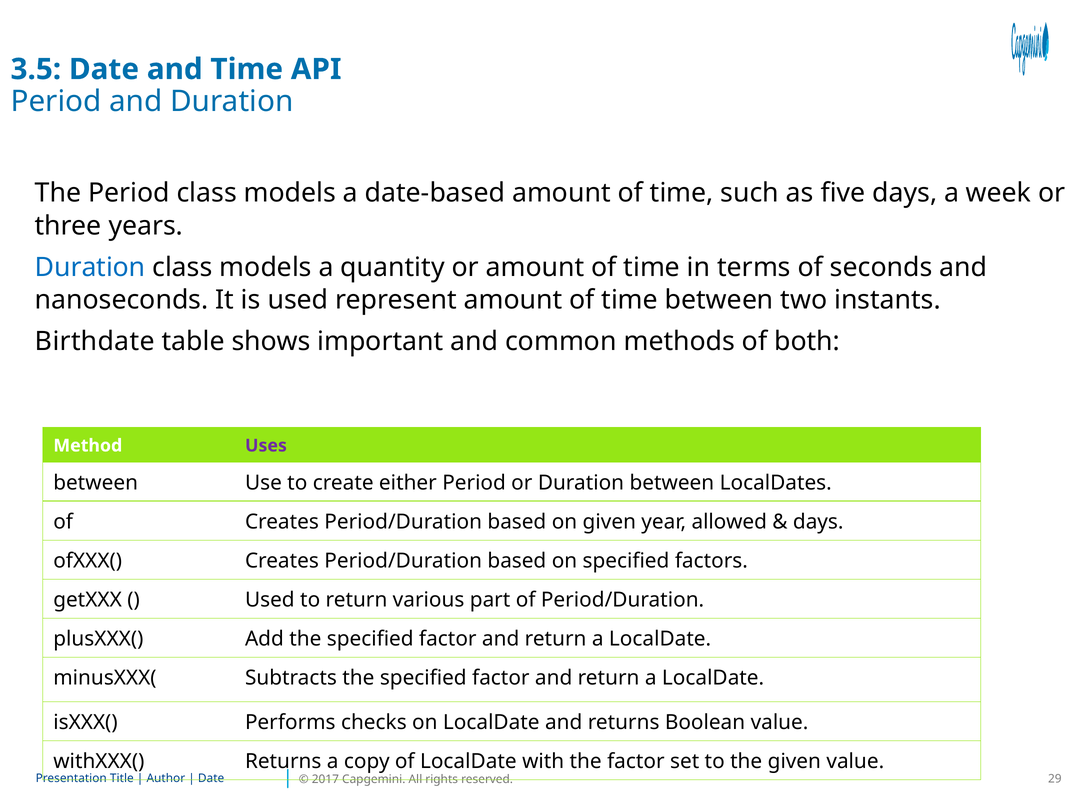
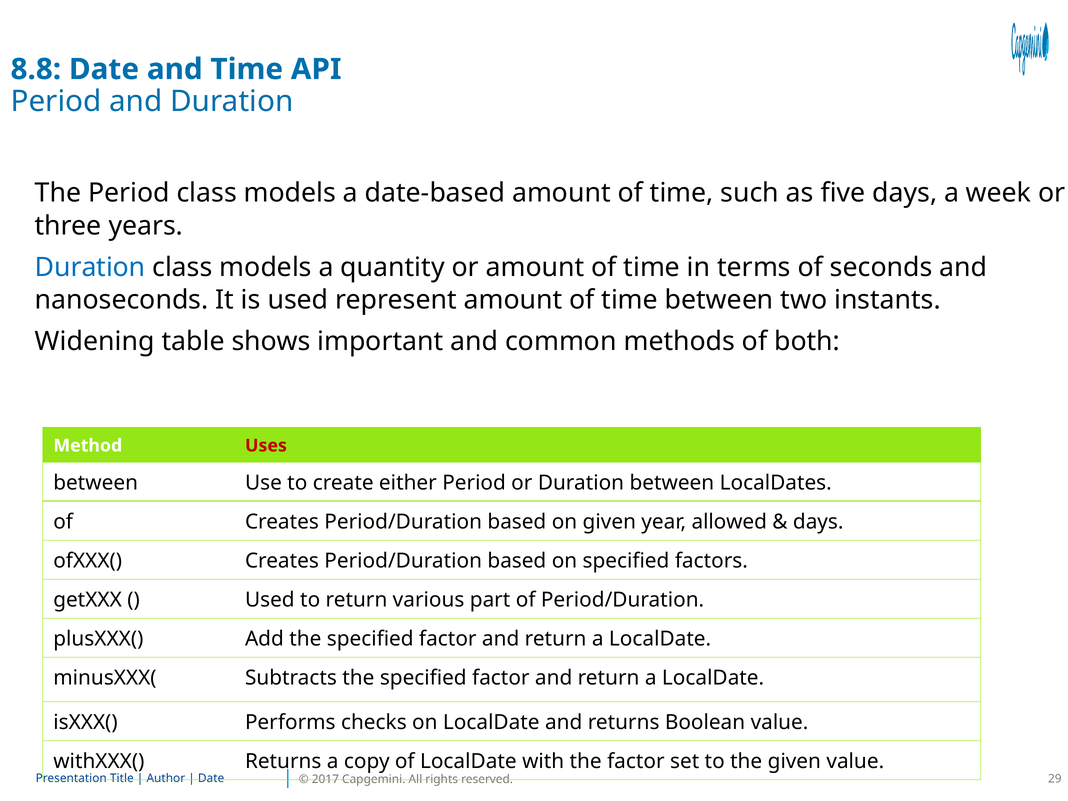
3.5: 3.5 -> 8.8
Birthdate: Birthdate -> Widening
Uses colour: purple -> red
